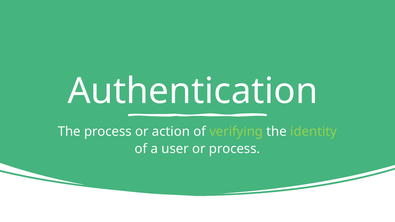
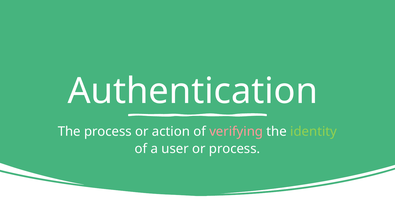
verifying colour: light green -> pink
